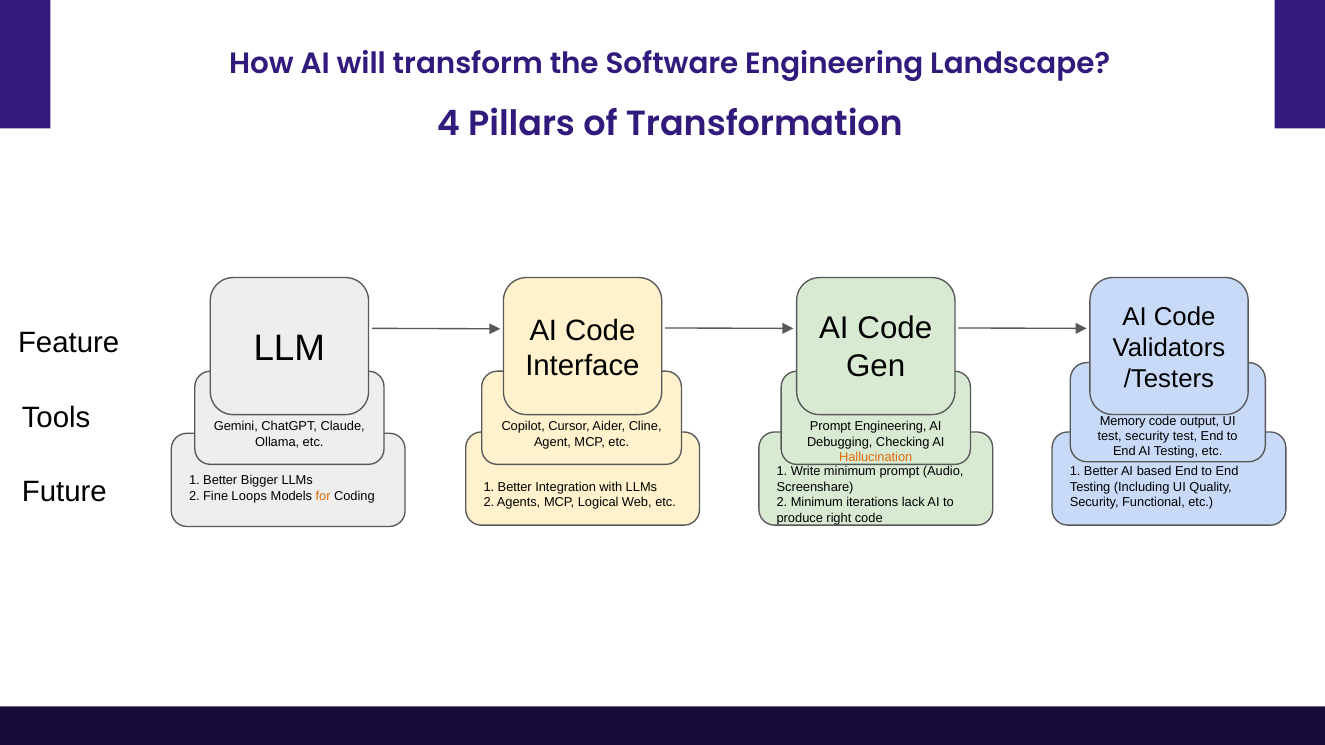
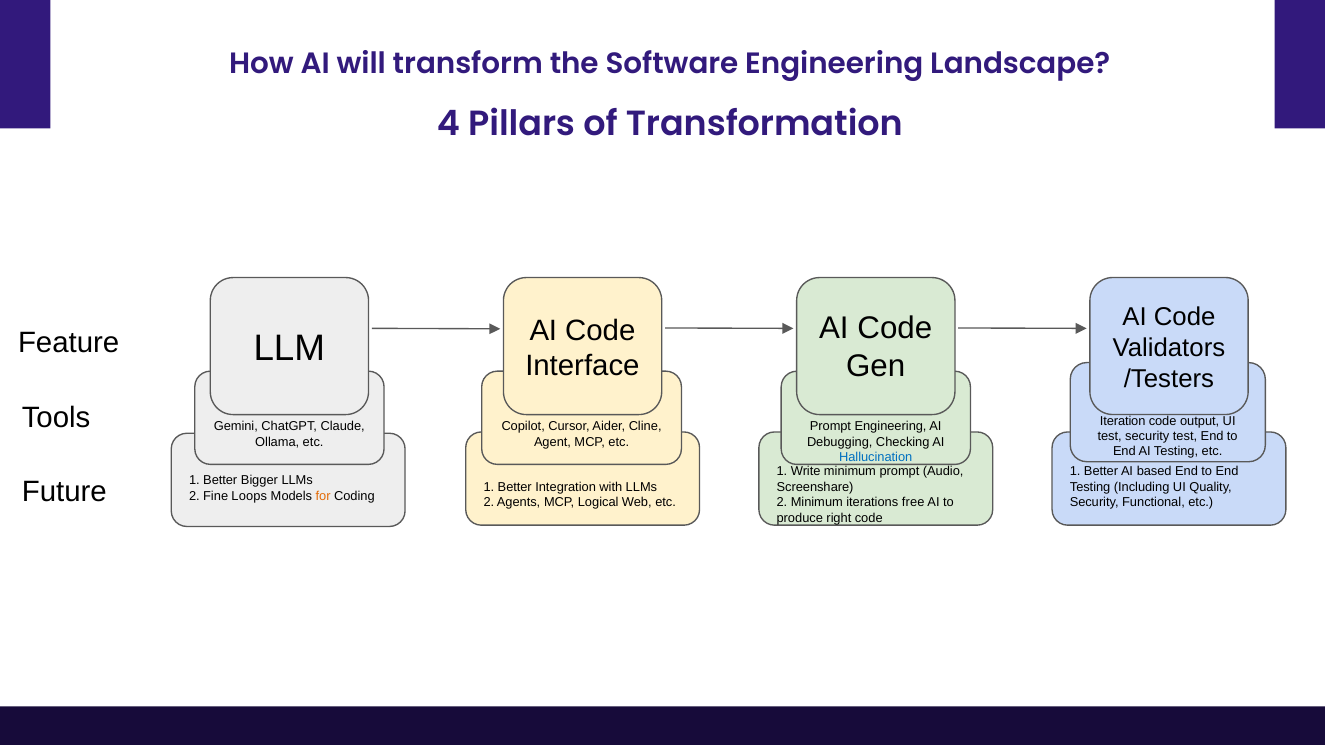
Memory: Memory -> Iteration
Hallucination colour: orange -> blue
lack: lack -> free
